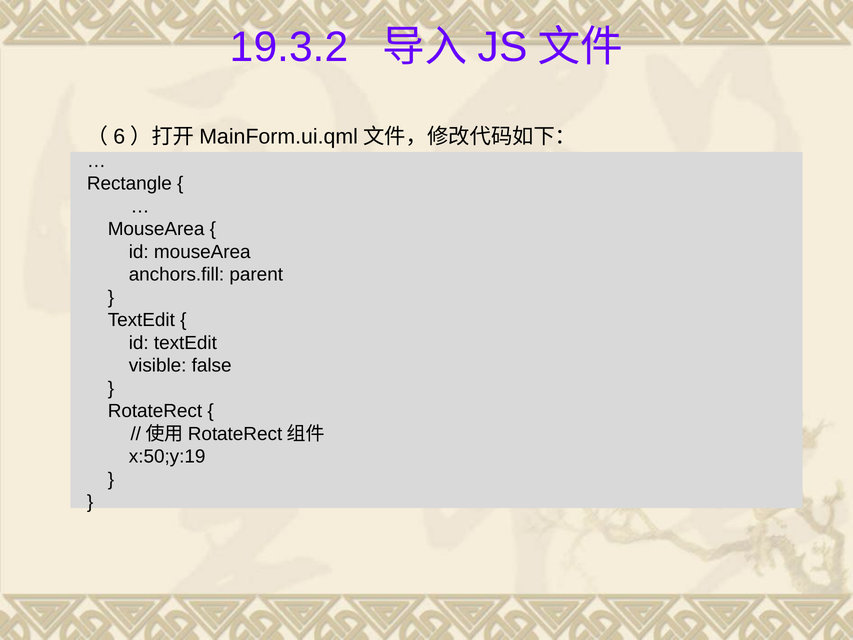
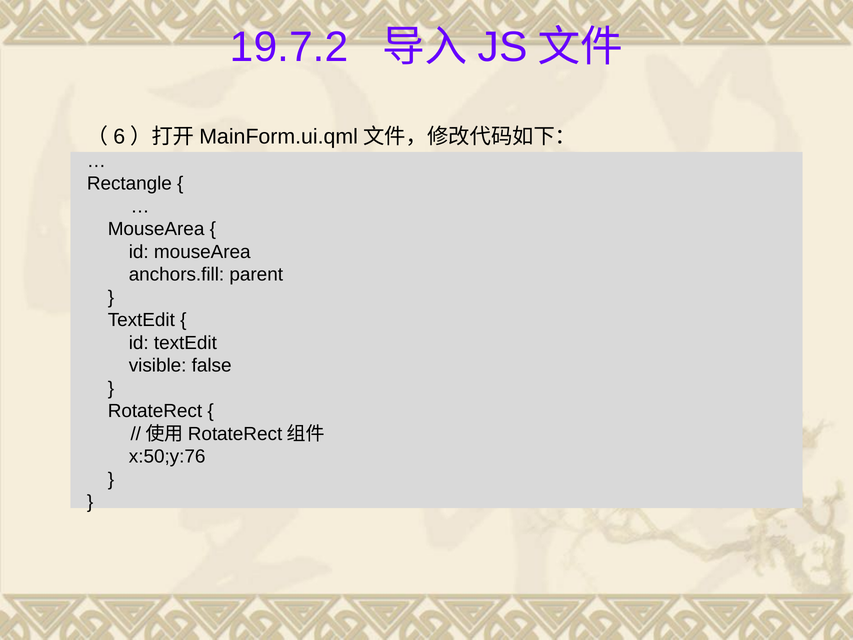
19.3.2: 19.3.2 -> 19.7.2
x:50;y:19: x:50;y:19 -> x:50;y:76
